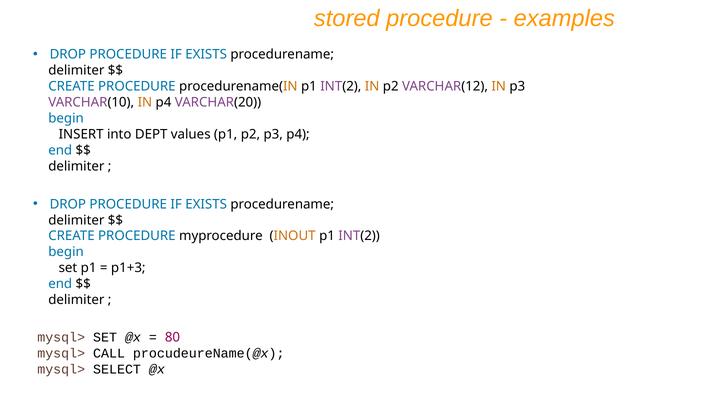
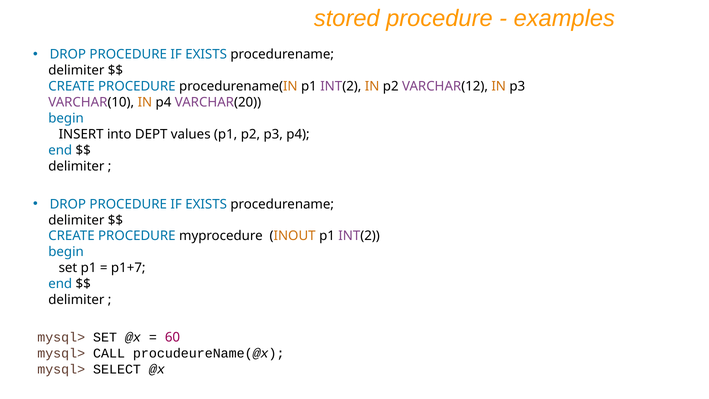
p1+3: p1+3 -> p1+7
80: 80 -> 60
